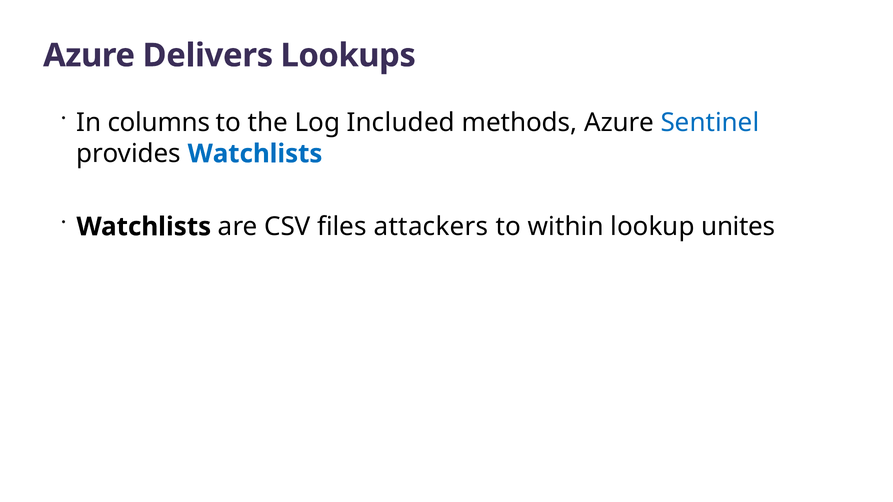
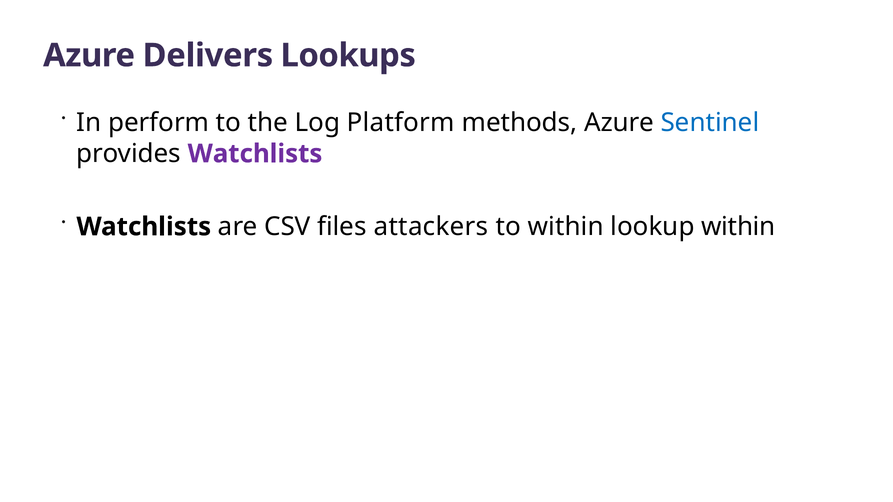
columns: columns -> perform
Included: Included -> Platform
Watchlists at (255, 154) colour: blue -> purple
lookup unites: unites -> within
